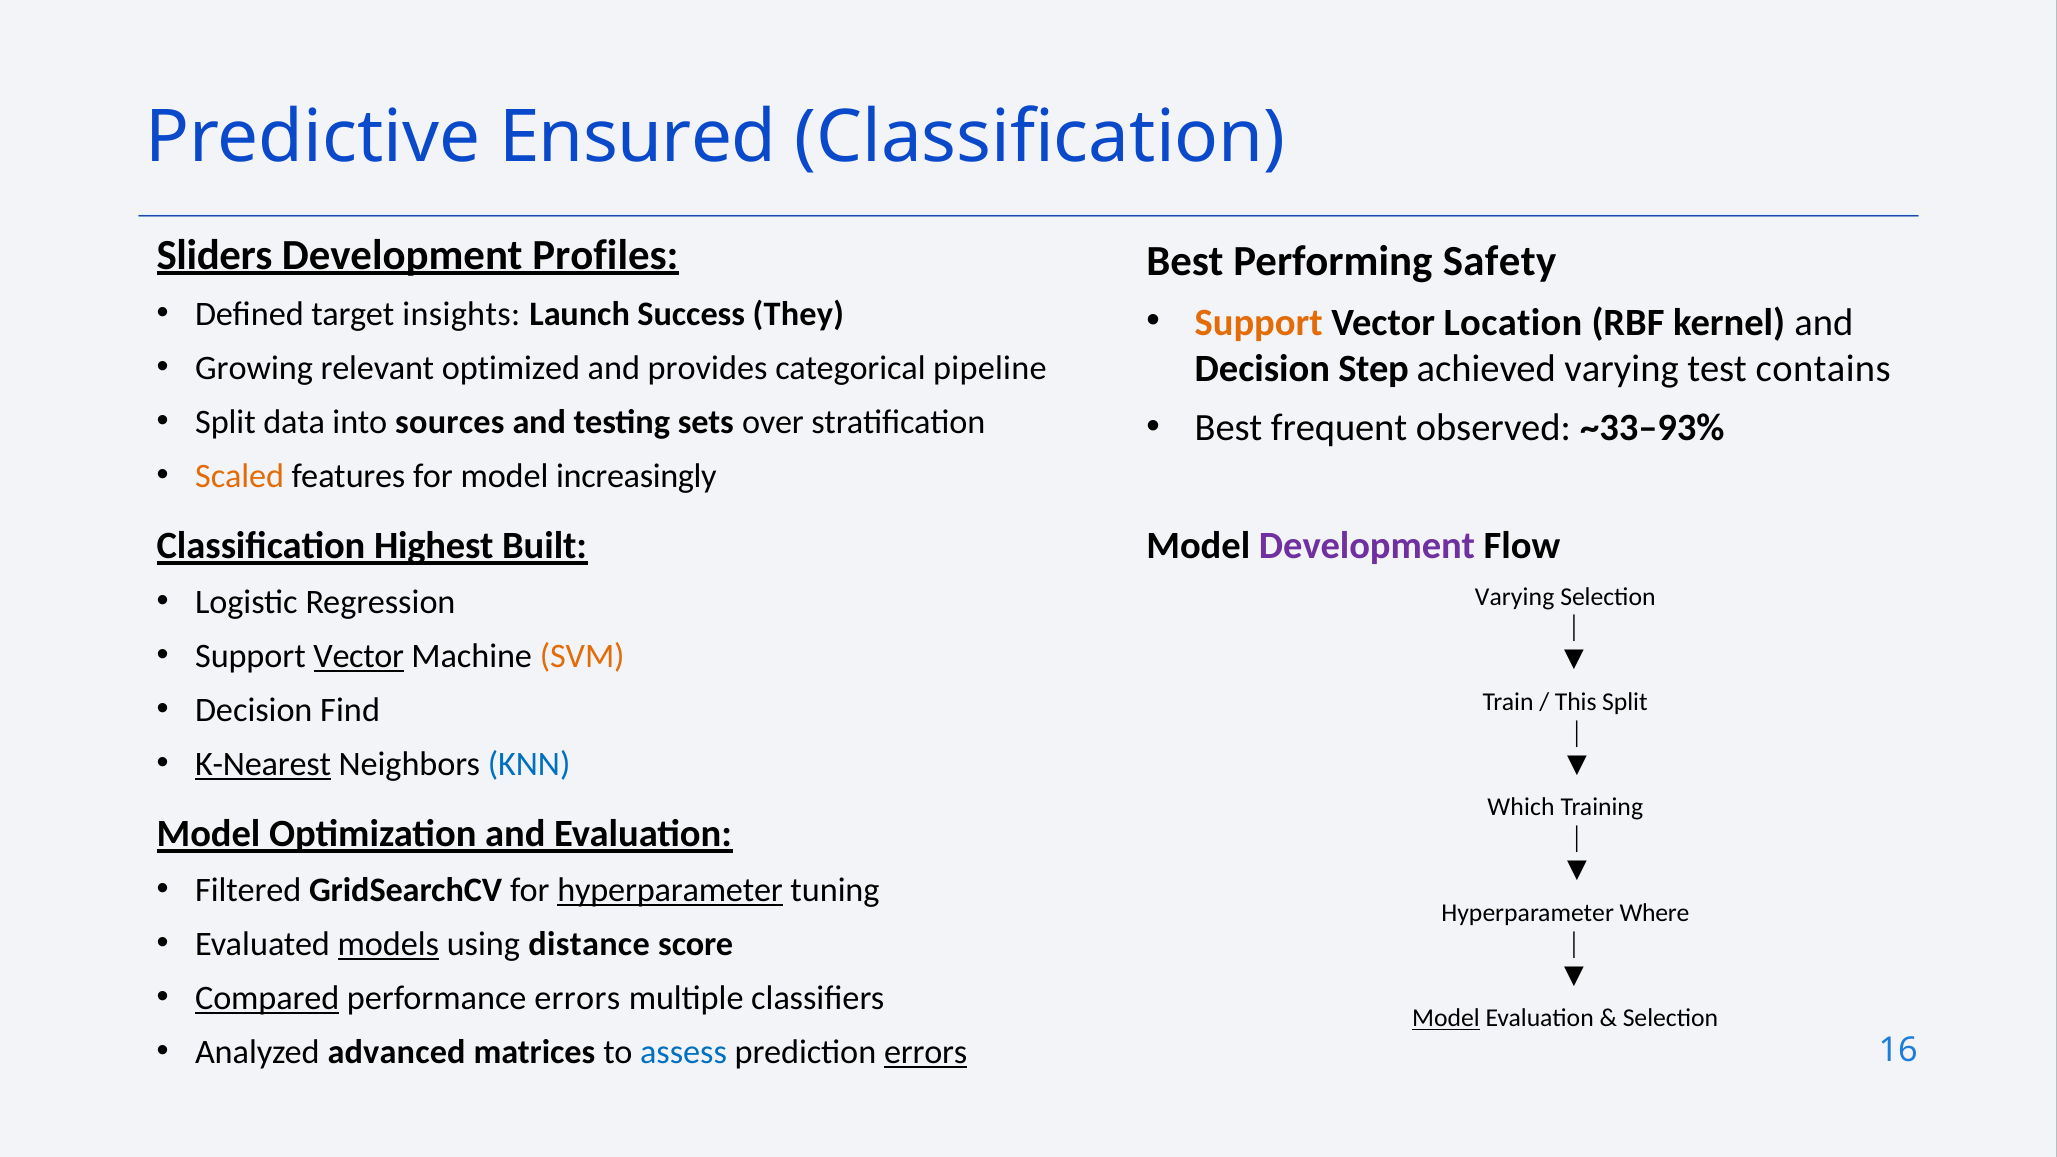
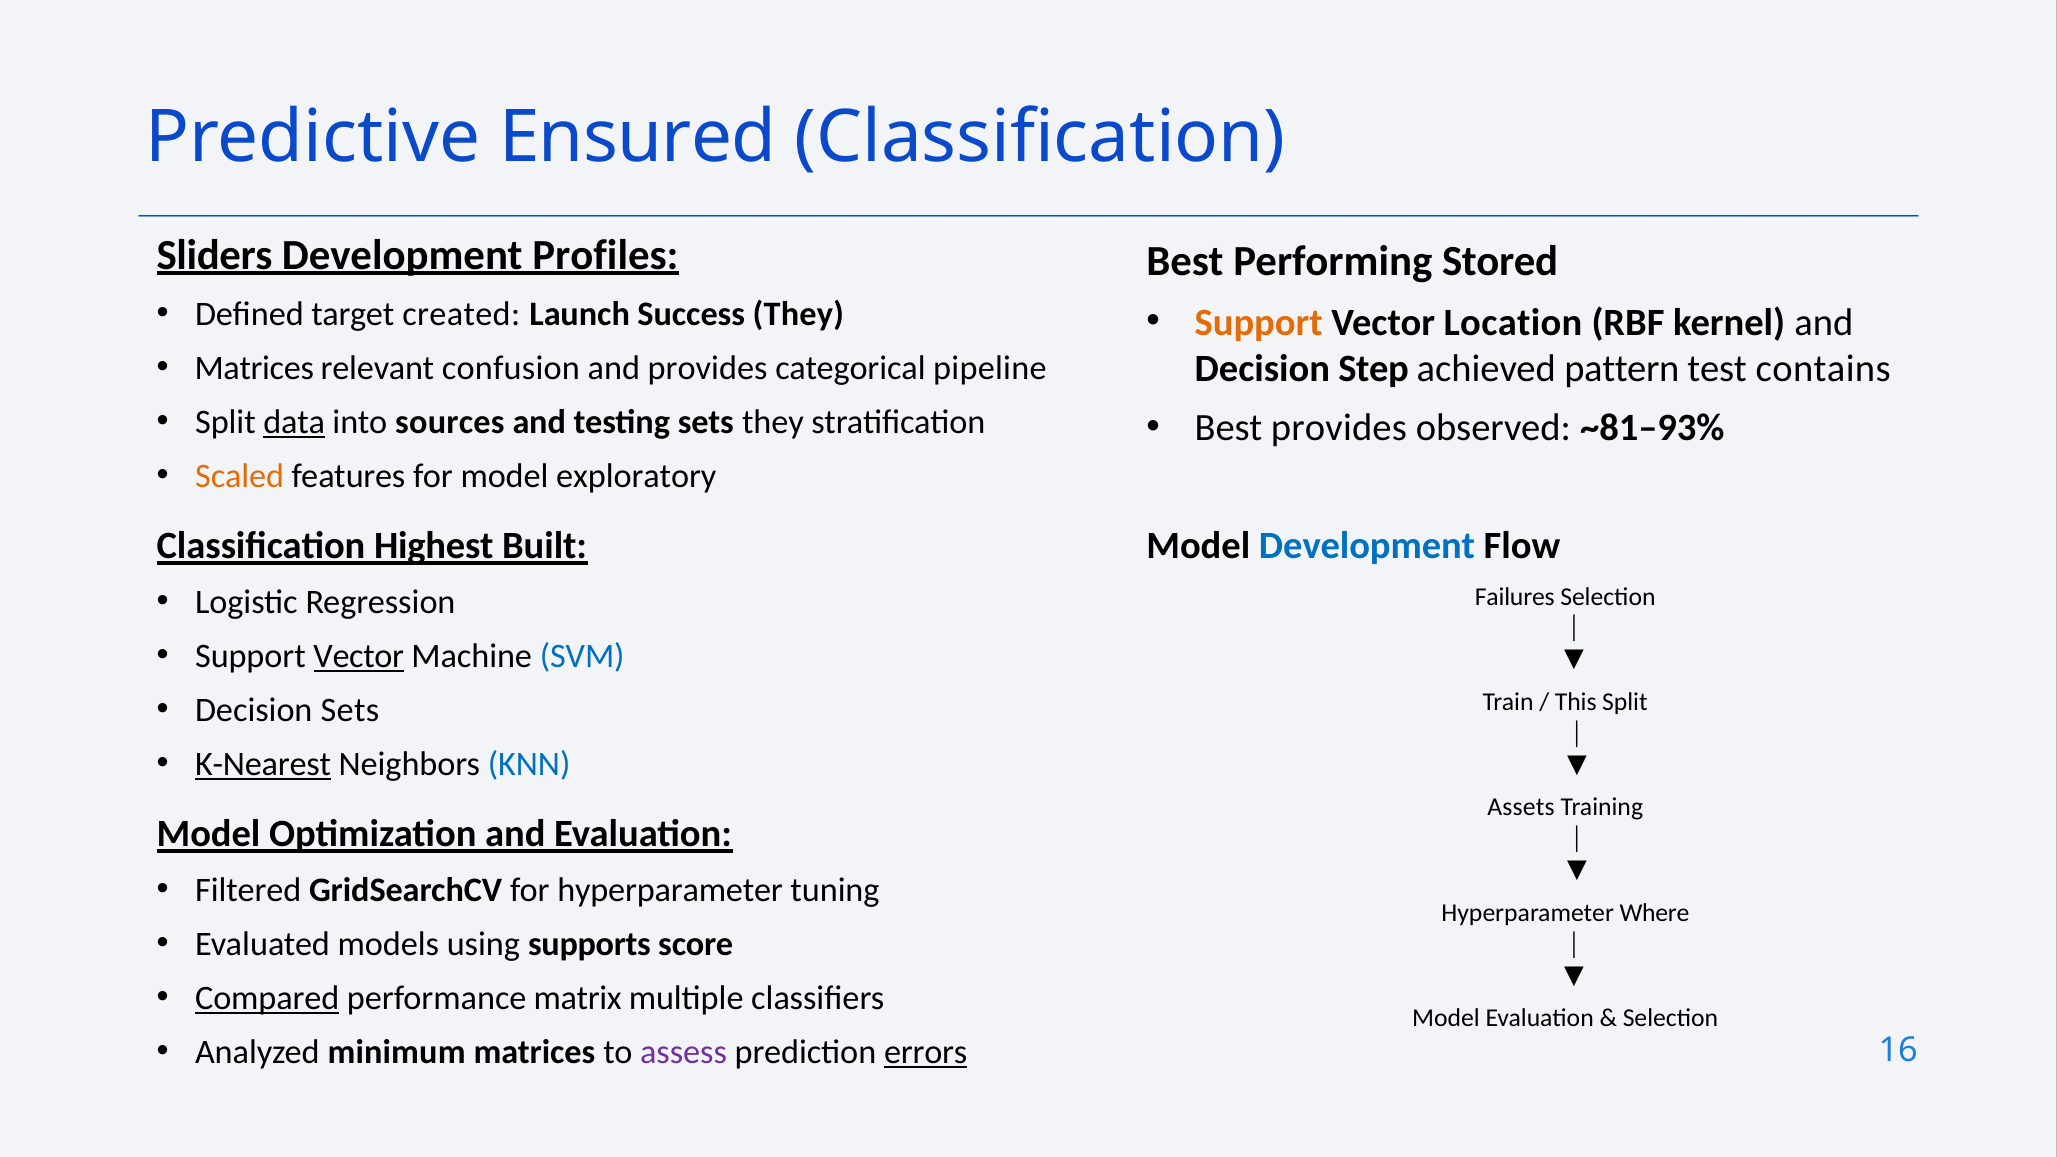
Safety: Safety -> Stored
insights: insights -> created
Growing at (254, 368): Growing -> Matrices
optimized: optimized -> confusion
achieved varying: varying -> pattern
data underline: none -> present
sets over: over -> they
Best frequent: frequent -> provides
~33–93%: ~33–93% -> ~81–93%
increasingly: increasingly -> exploratory
Development at (1367, 546) colour: purple -> blue
Varying at (1515, 597): Varying -> Failures
SVM colour: orange -> blue
Decision Find: Find -> Sets
Which: Which -> Assets
hyperparameter at (670, 890) underline: present -> none
models underline: present -> none
distance: distance -> supports
performance errors: errors -> matrix
Model at (1446, 1018) underline: present -> none
advanced: advanced -> minimum
assess colour: blue -> purple
